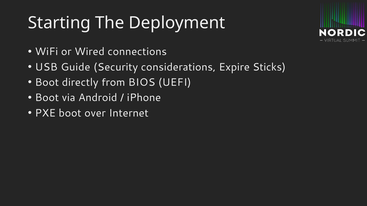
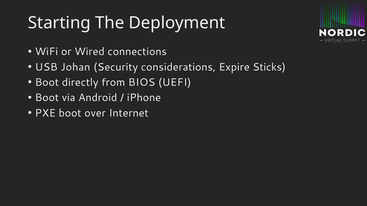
Guide: Guide -> Johan
